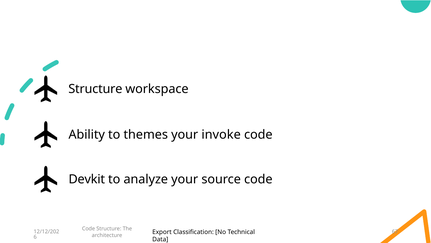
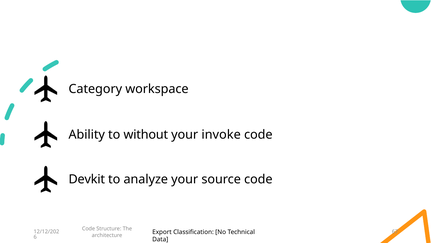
Structure at (95, 89): Structure -> Category
themes: themes -> without
